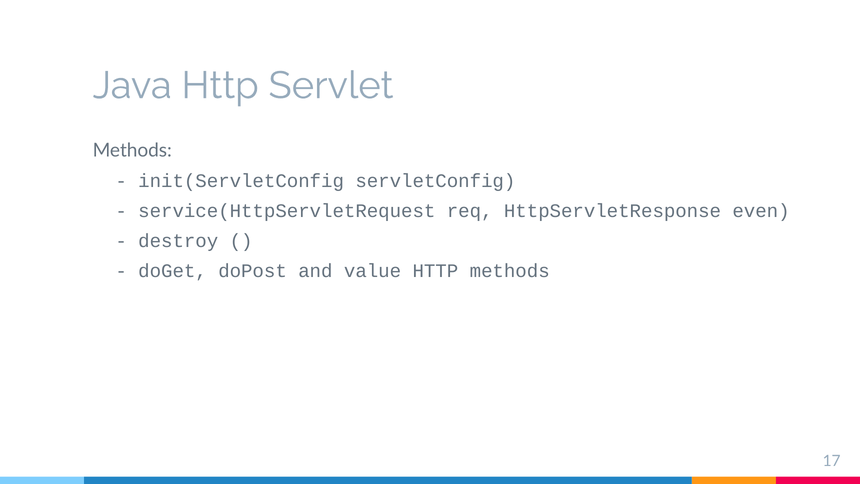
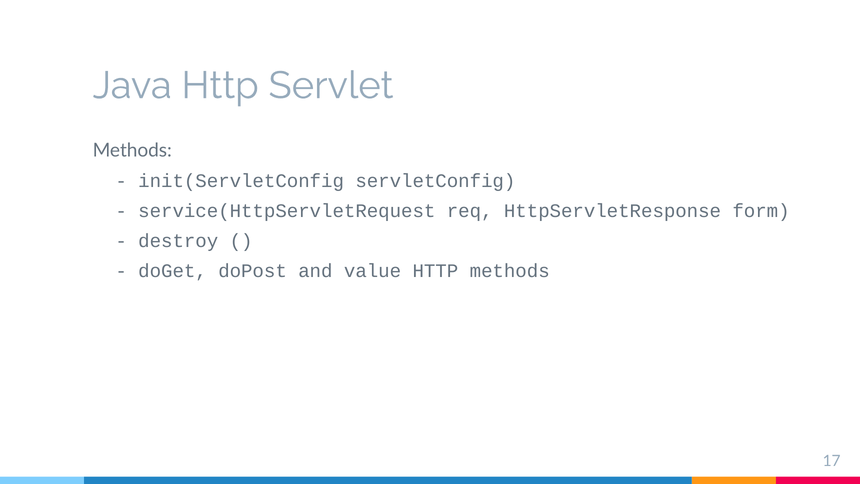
even: even -> form
